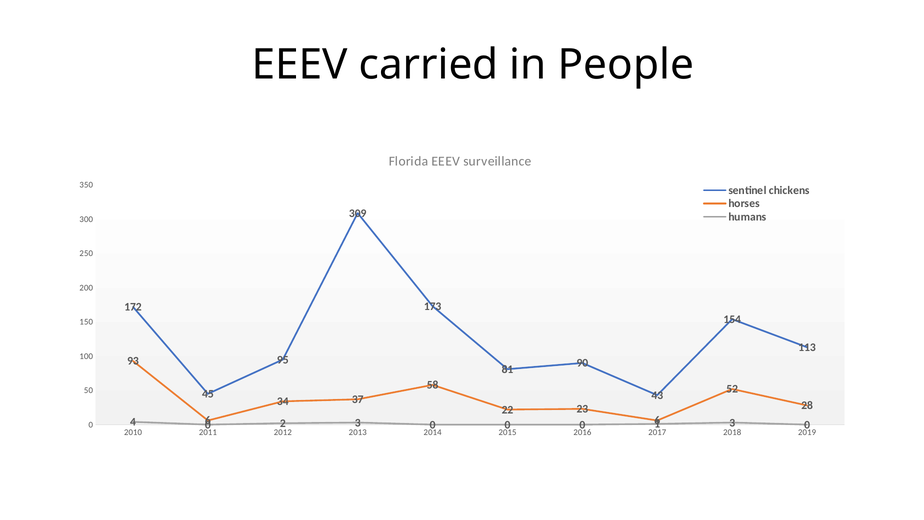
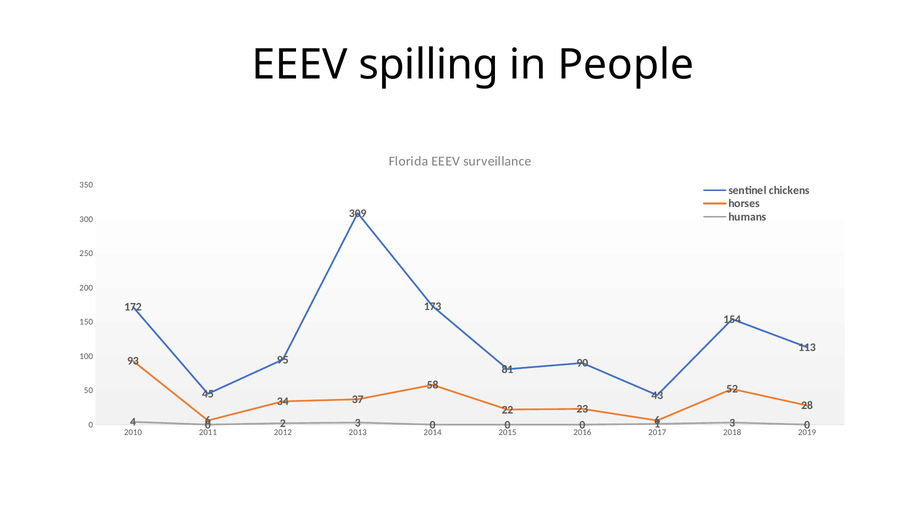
carried: carried -> spilling
